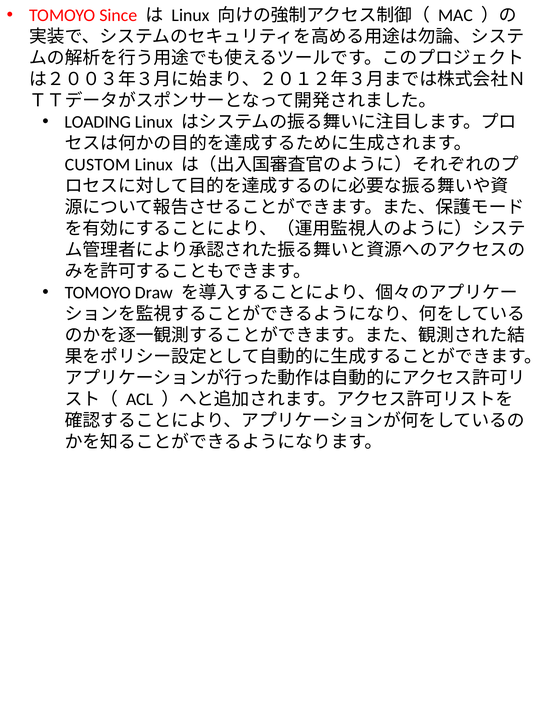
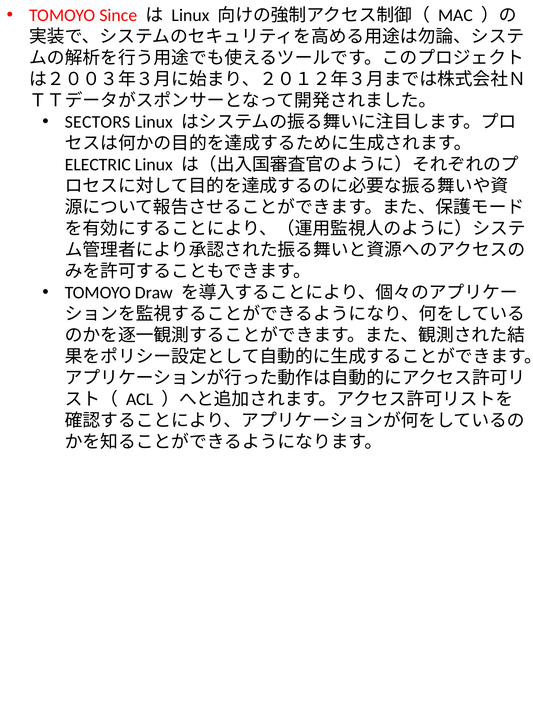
LOADING: LOADING -> SECTORS
CUSTOM: CUSTOM -> ELECTRIC
